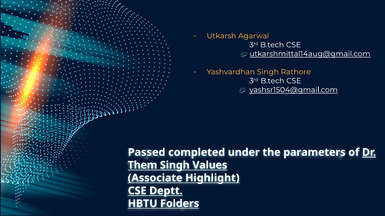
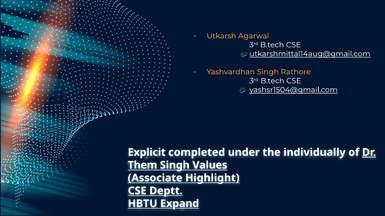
Passed: Passed -> Explicit
parameters: parameters -> individually
Folders: Folders -> Expand
